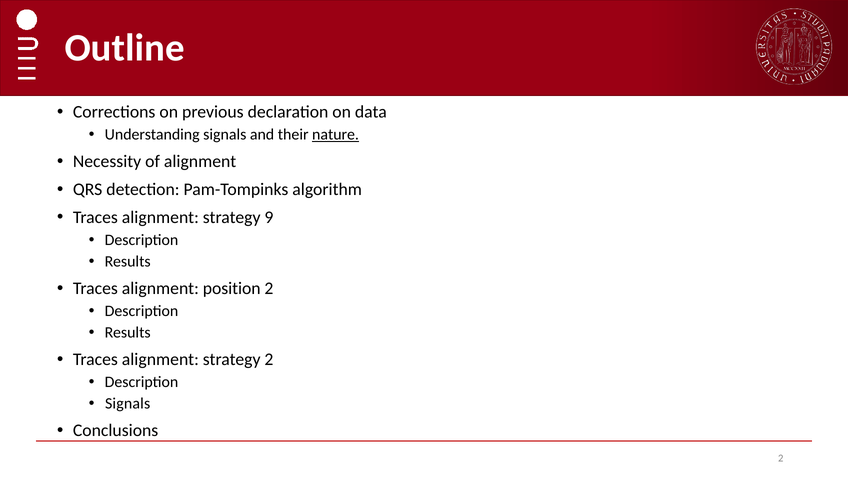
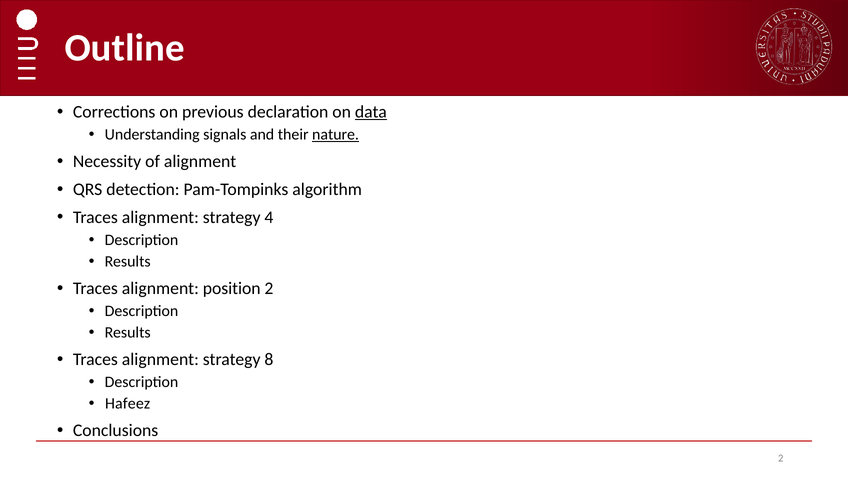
data underline: none -> present
9: 9 -> 4
strategy 2: 2 -> 8
Signals at (128, 404): Signals -> Hafeez
